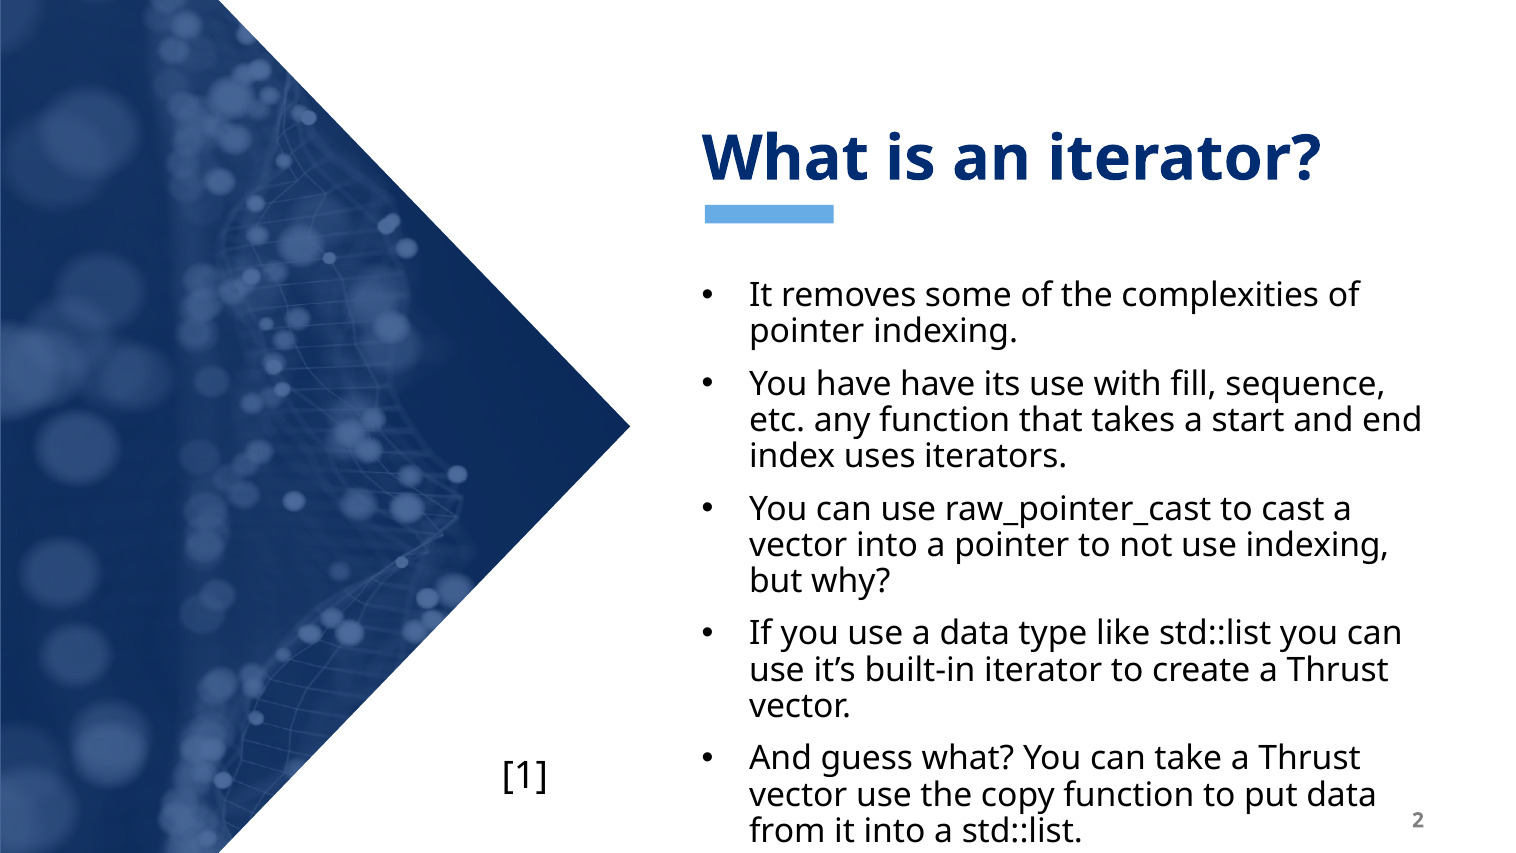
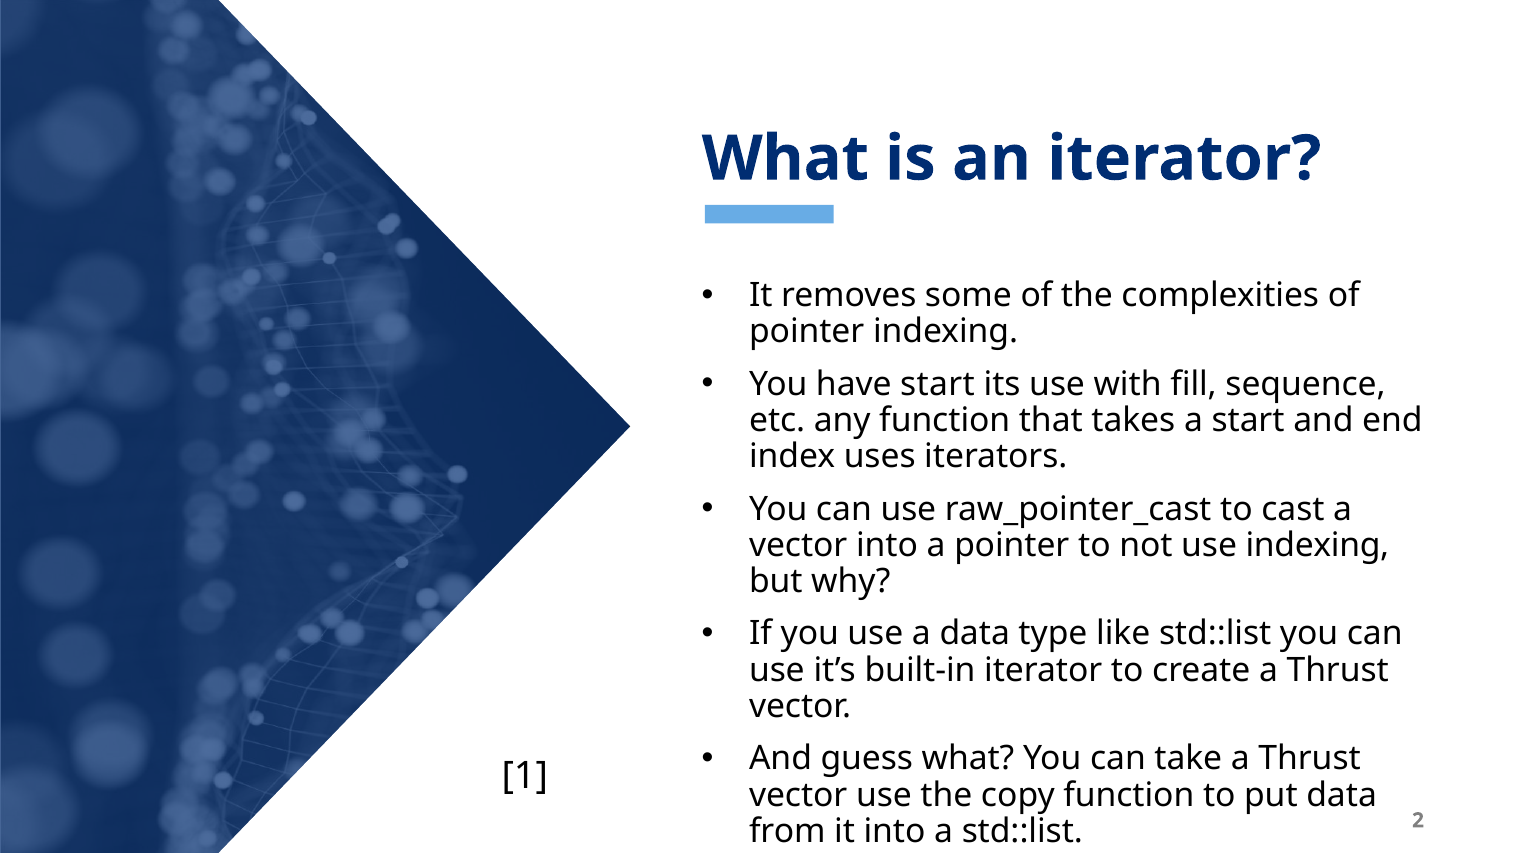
have have: have -> start
